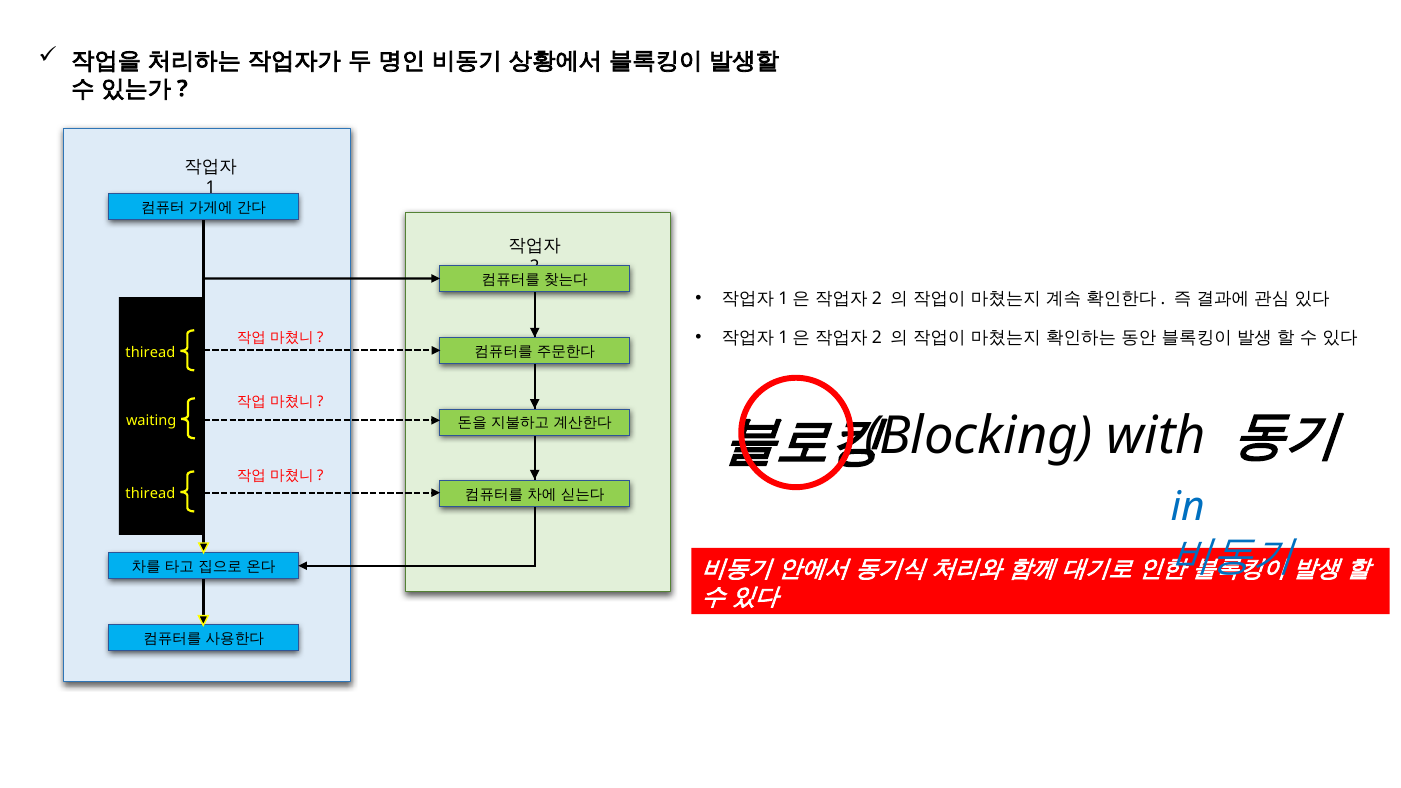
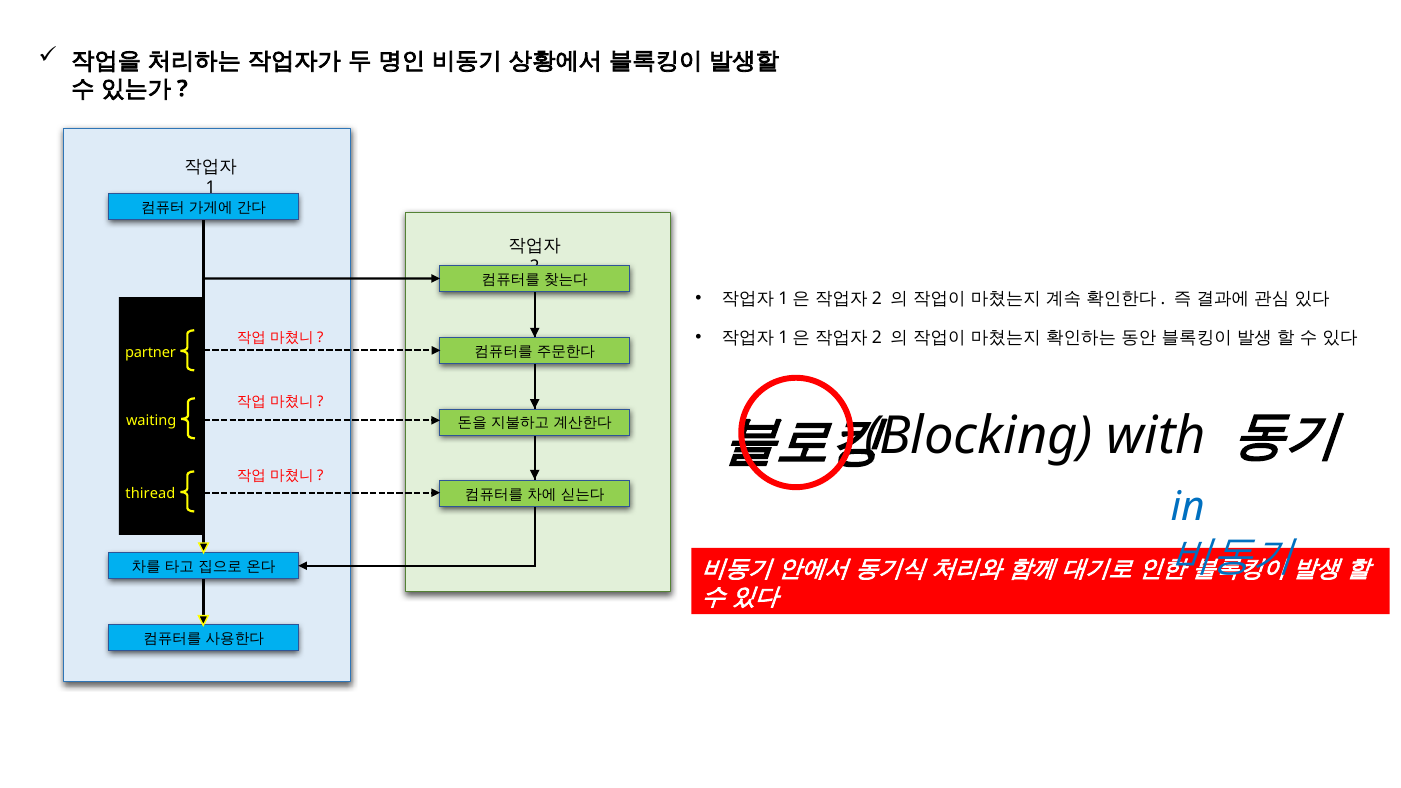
thiread at (150, 352): thiread -> partner
